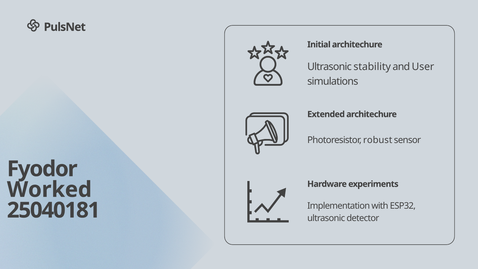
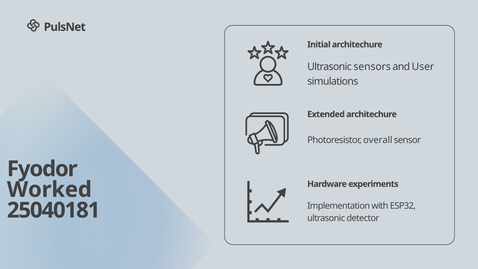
stability: stability -> sensors
robust: robust -> overall
